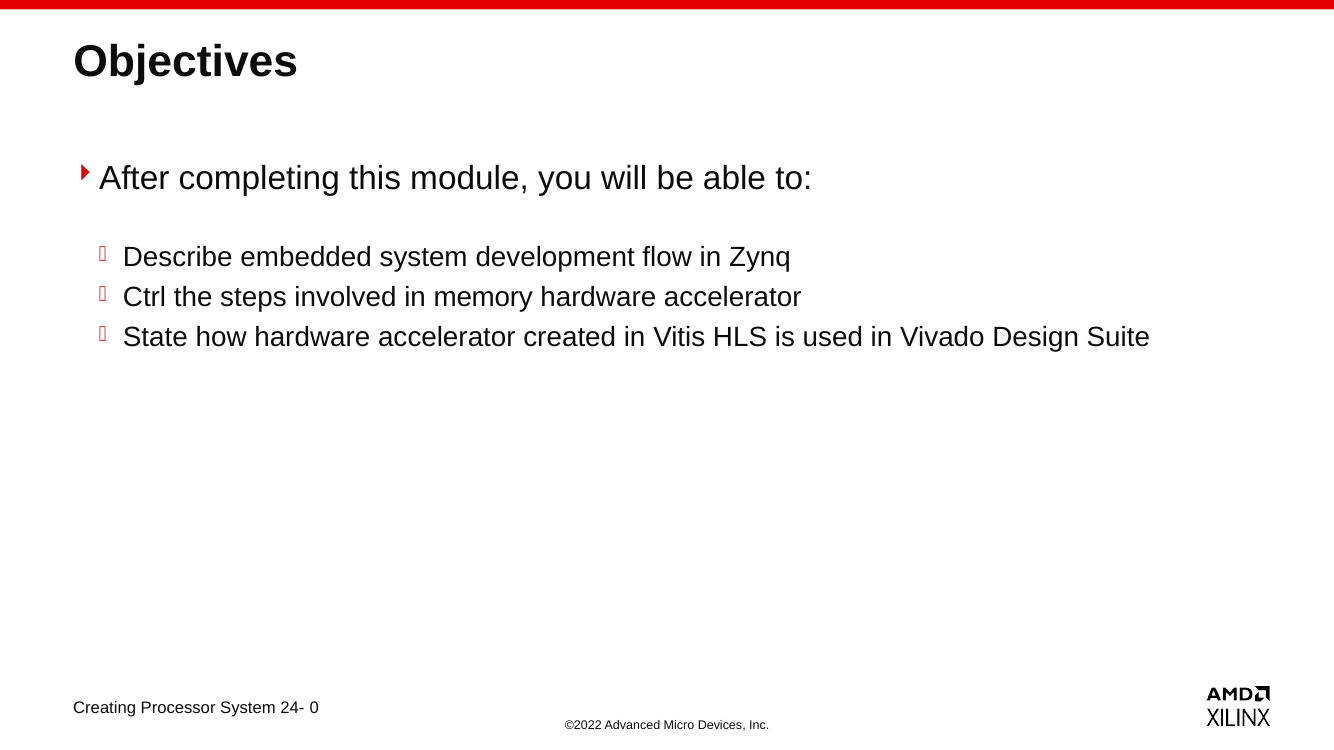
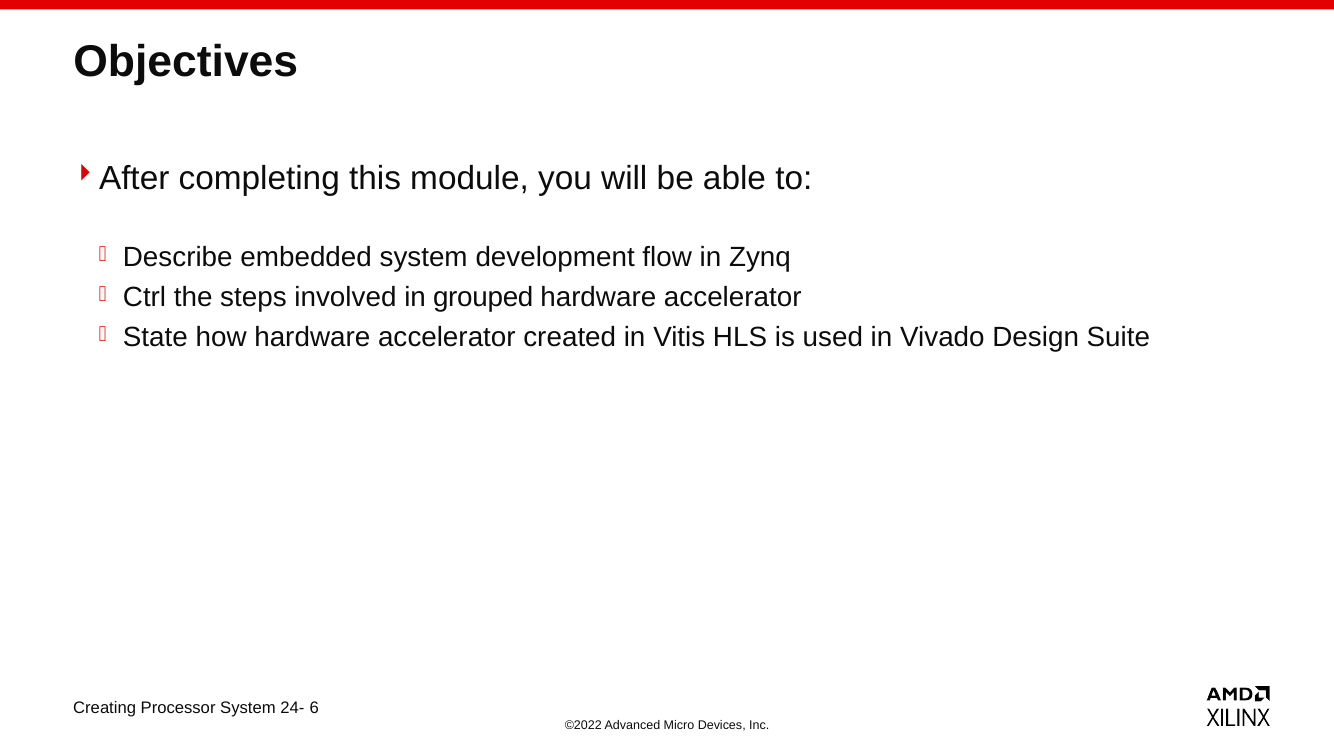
memory: memory -> grouped
0: 0 -> 6
